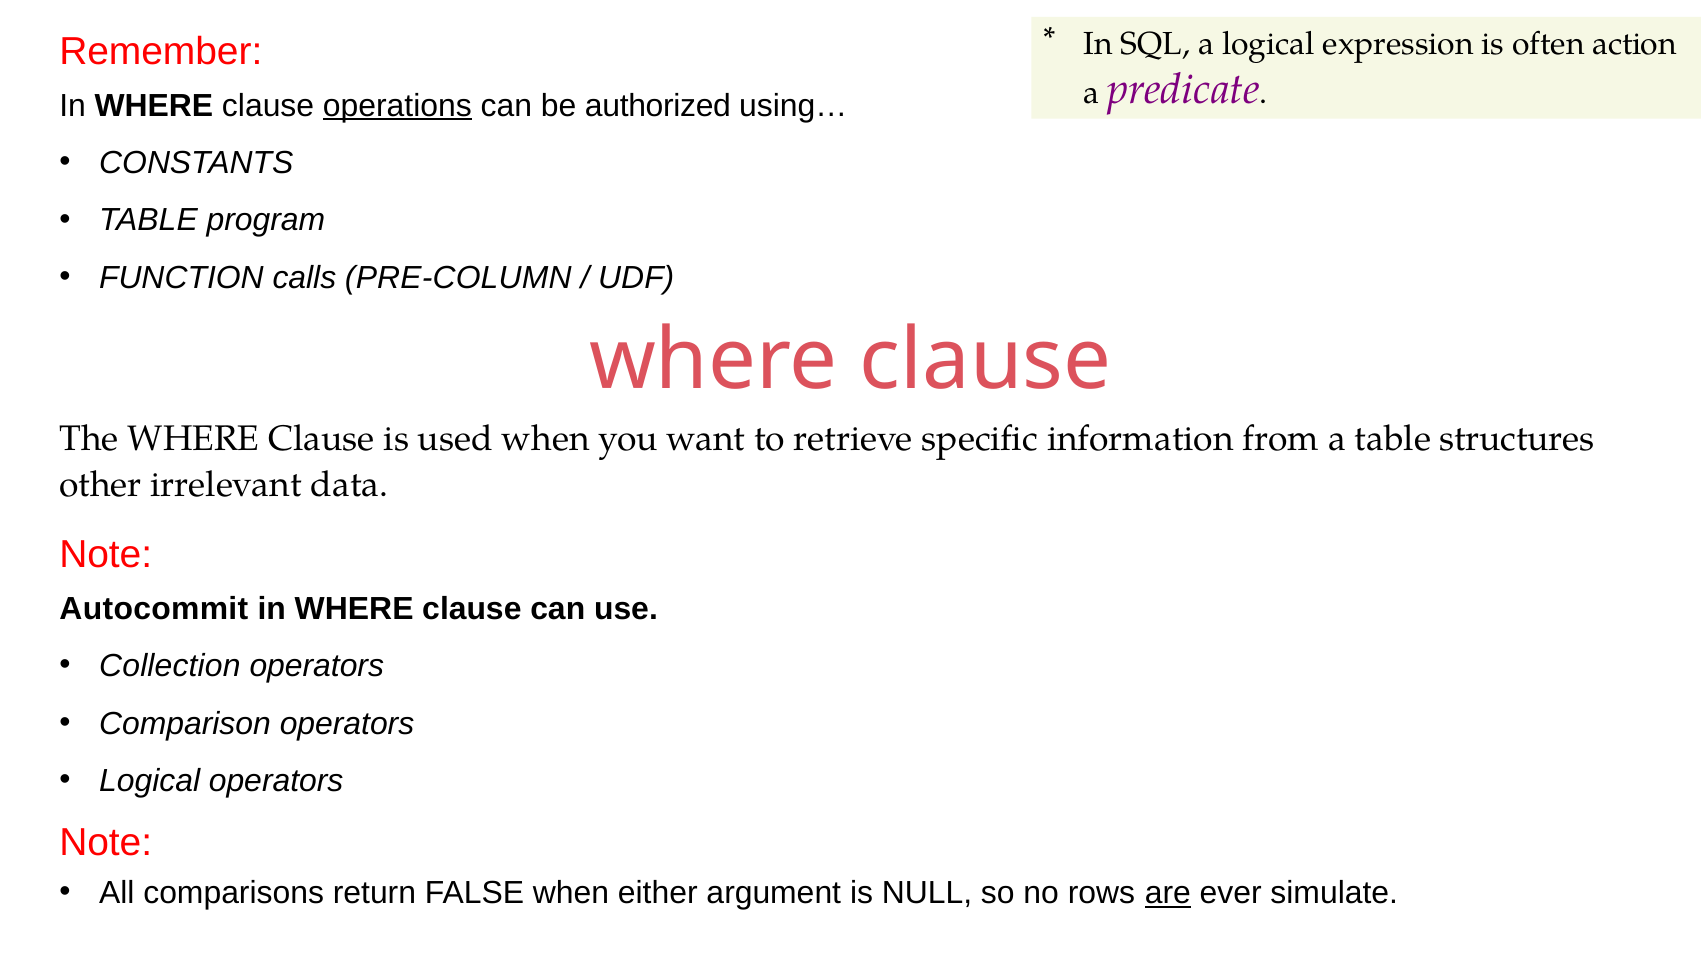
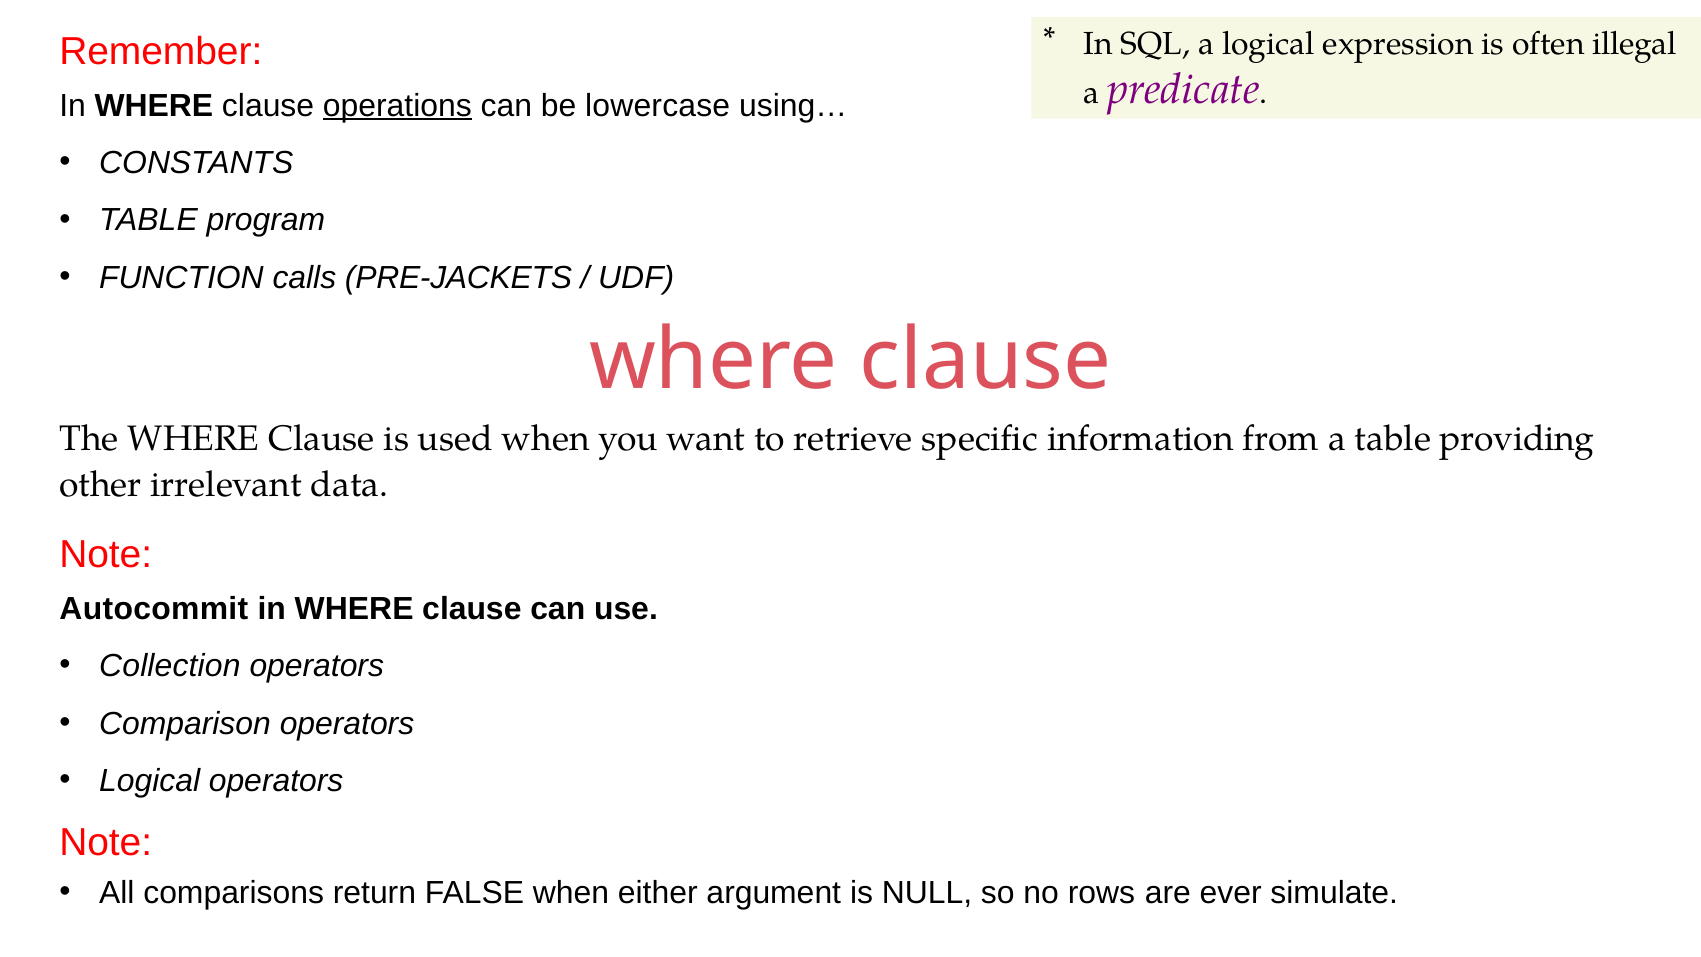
action: action -> illegal
authorized: authorized -> lowercase
PRE-COLUMN: PRE-COLUMN -> PRE-JACKETS
structures: structures -> providing
are underline: present -> none
